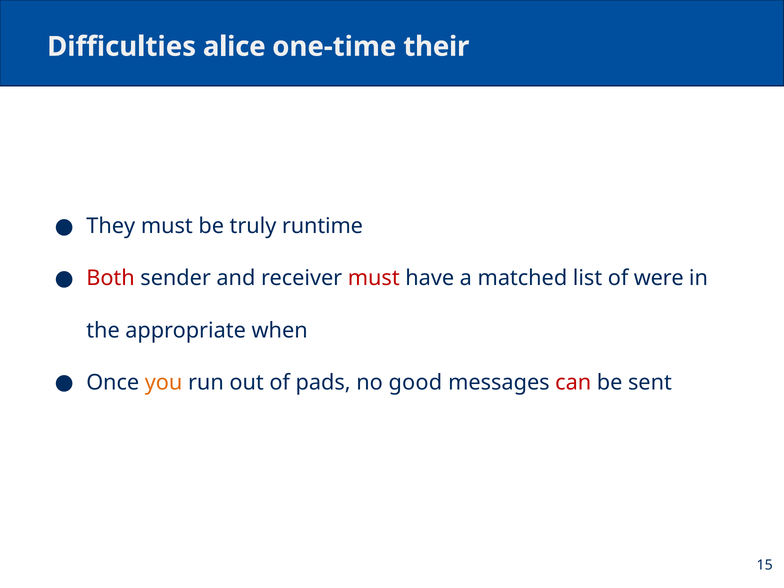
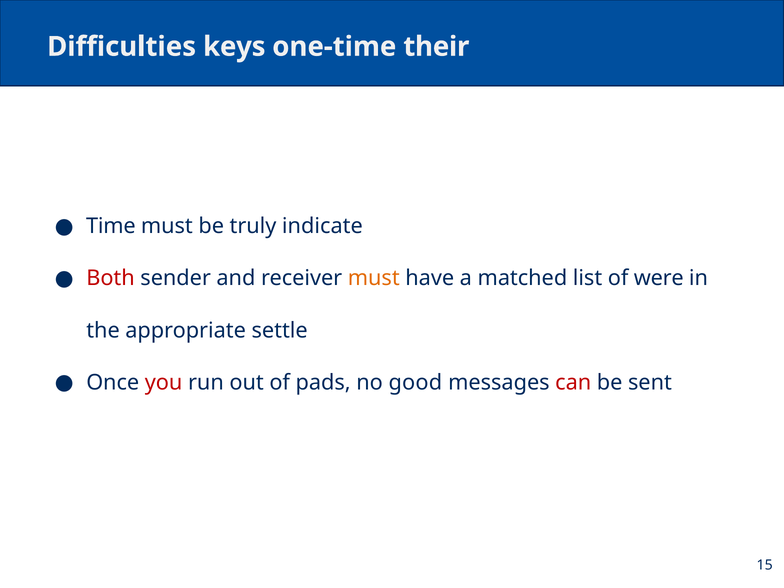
alice: alice -> keys
They: They -> Time
runtime: runtime -> indicate
must at (374, 278) colour: red -> orange
when: when -> settle
you colour: orange -> red
